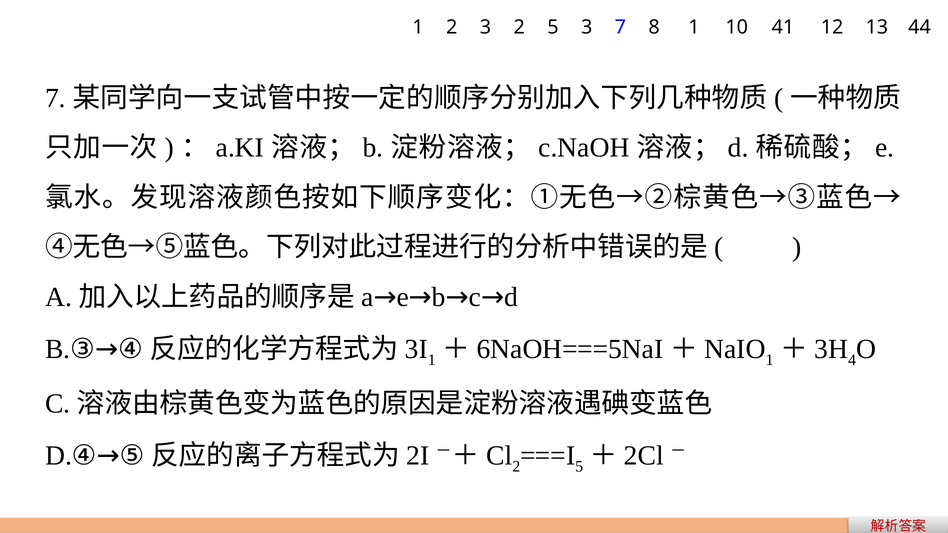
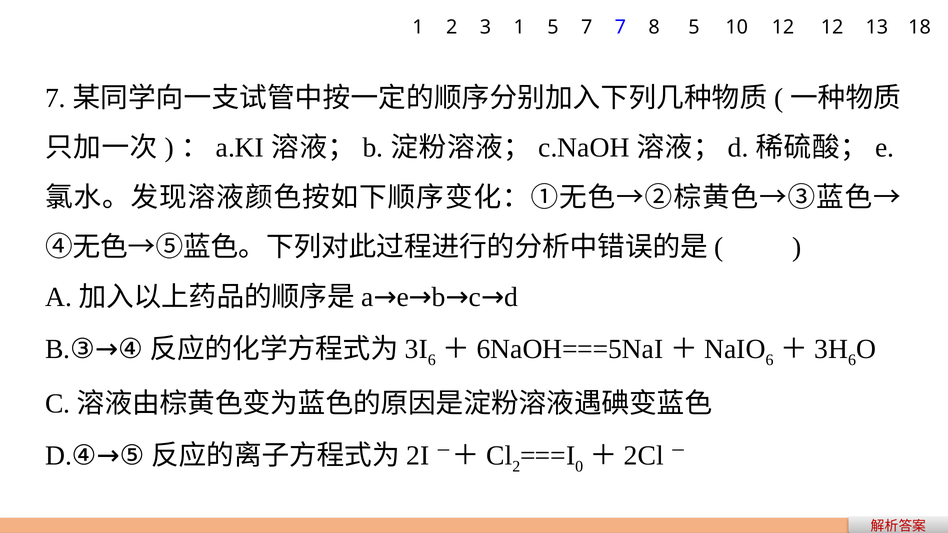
3 2: 2 -> 1
5 3: 3 -> 7
8 1: 1 -> 5
10 41: 41 -> 12
44: 44 -> 18
1 at (432, 360): 1 -> 6
1 at (770, 360): 1 -> 6
4 at (852, 360): 4 -> 6
5 at (579, 467): 5 -> 0
